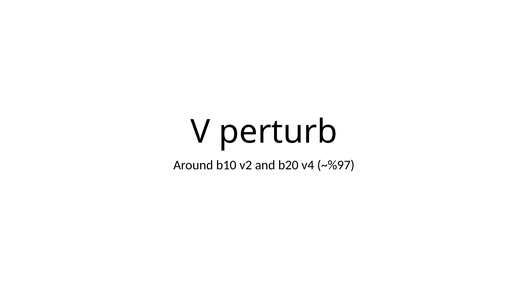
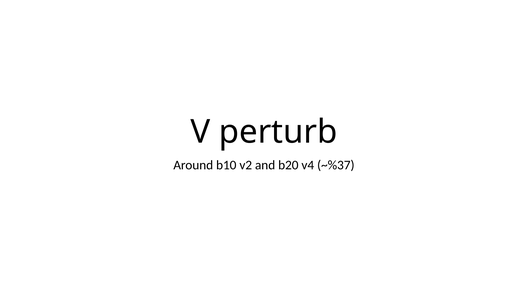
~%97: ~%97 -> ~%37
